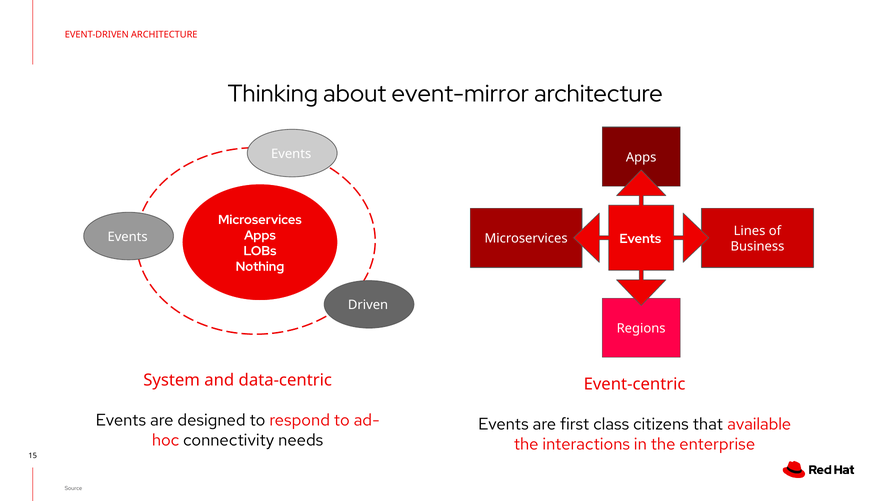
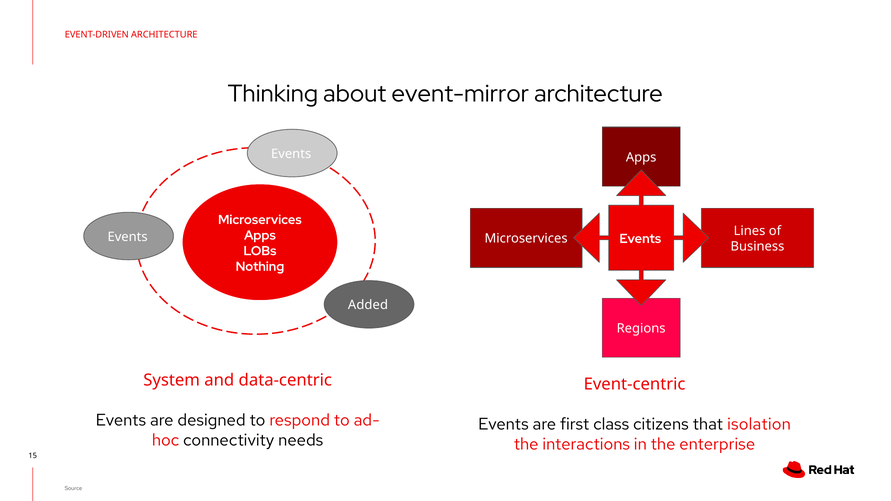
Driven: Driven -> Added
available: available -> isolation
